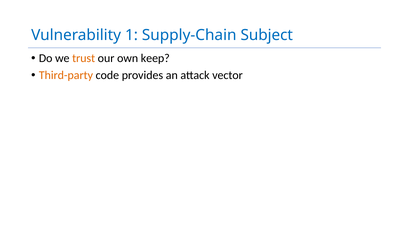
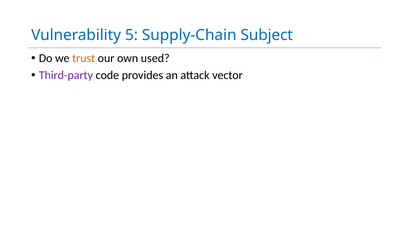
1: 1 -> 5
keep: keep -> used
Third-party colour: orange -> purple
